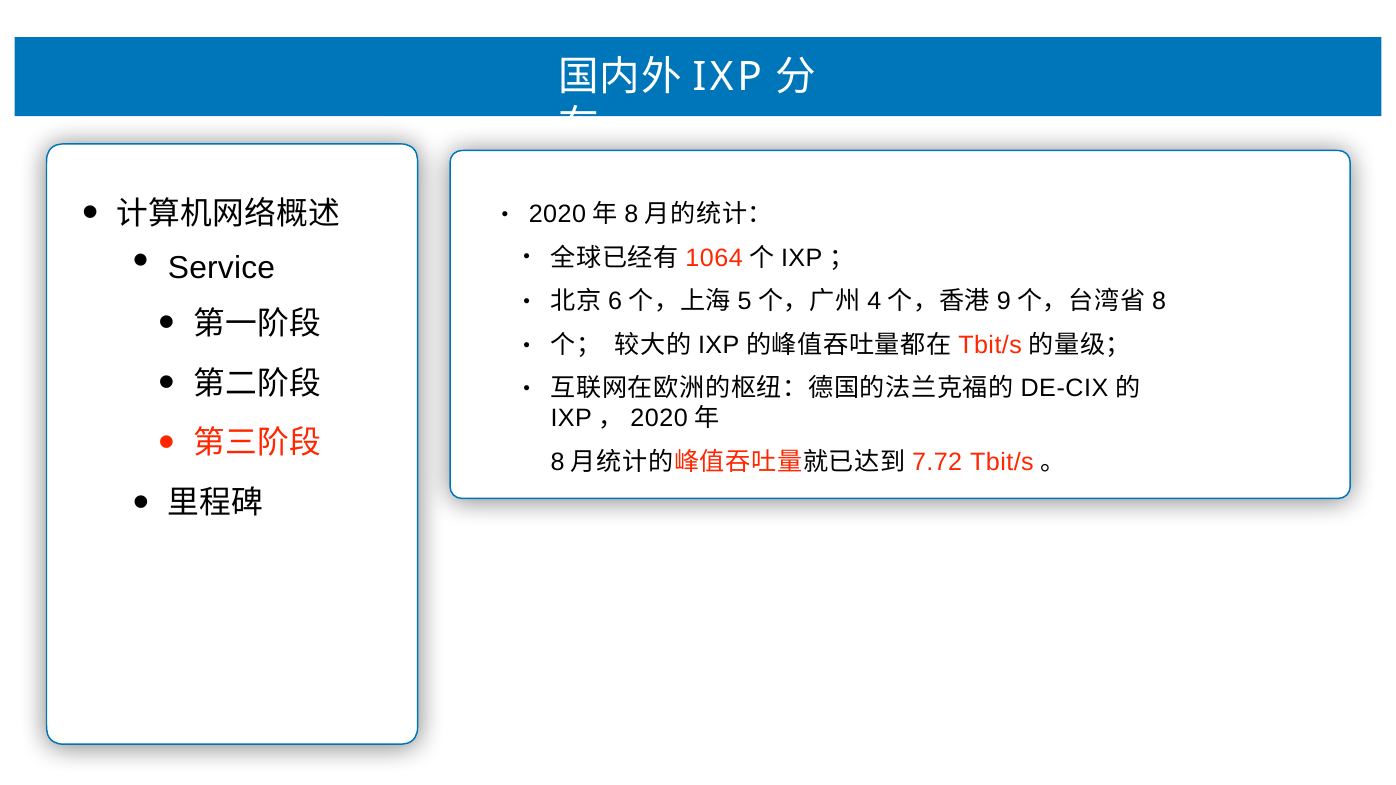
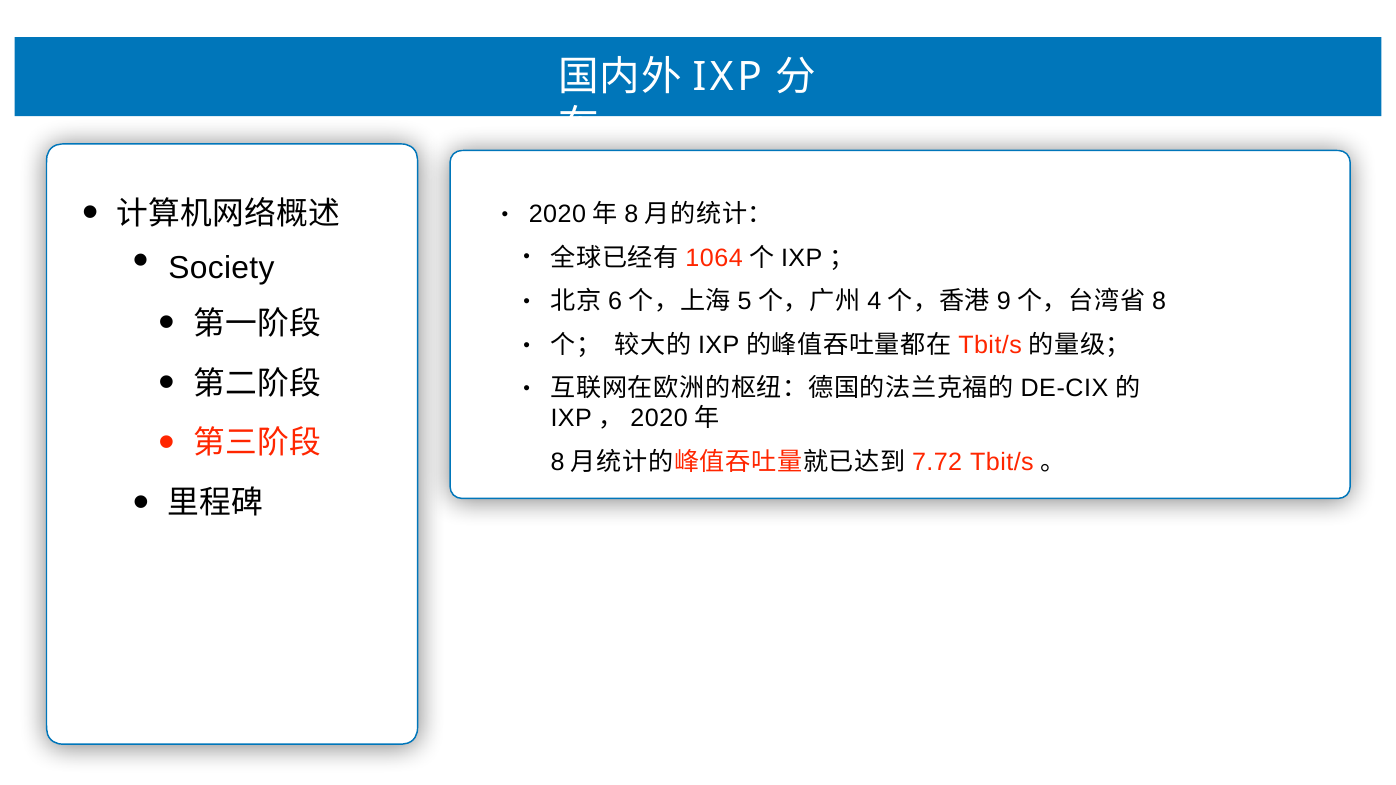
Service: Service -> Society
